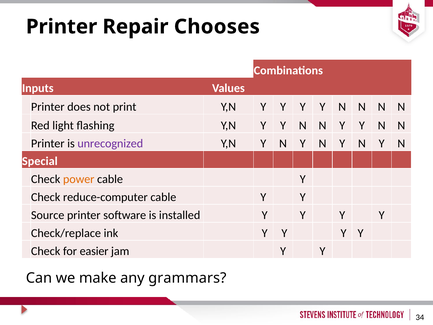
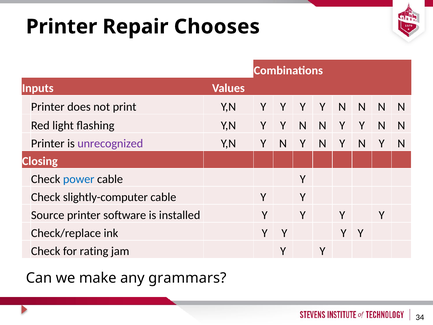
Special: Special -> Closing
power colour: orange -> blue
reduce-computer: reduce-computer -> slightly-computer
easier: easier -> rating
